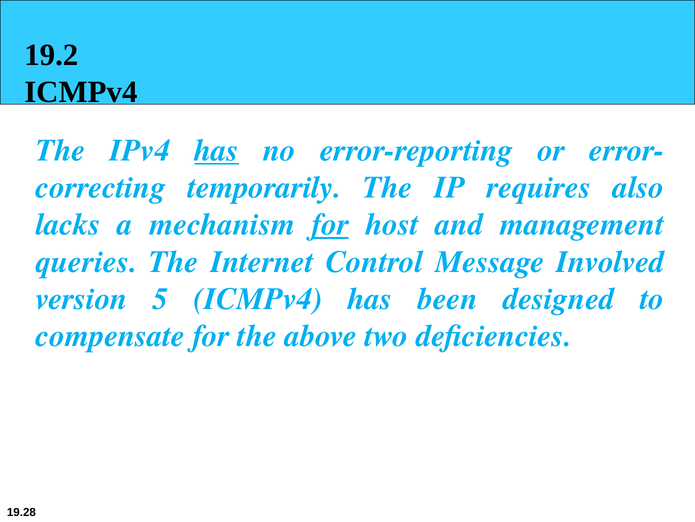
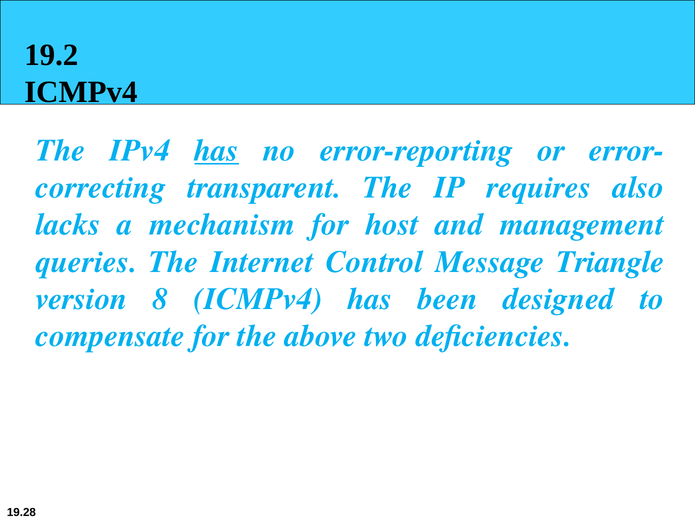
temporarily: temporarily -> transparent
for at (330, 224) underline: present -> none
Involved: Involved -> Triangle
5: 5 -> 8
